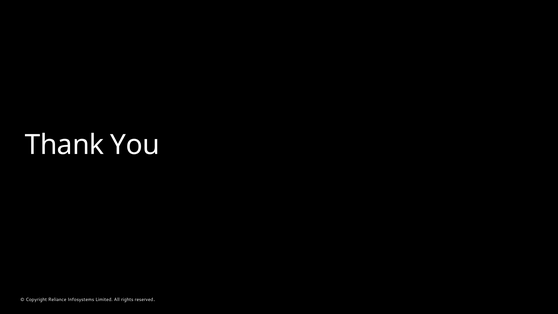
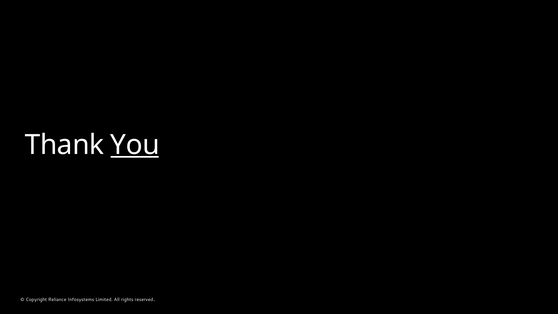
You underline: none -> present
